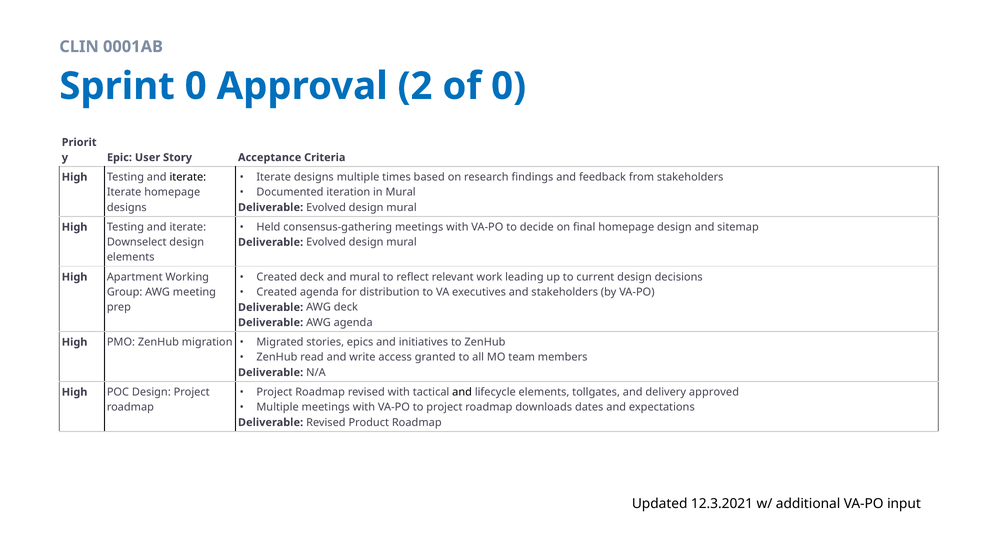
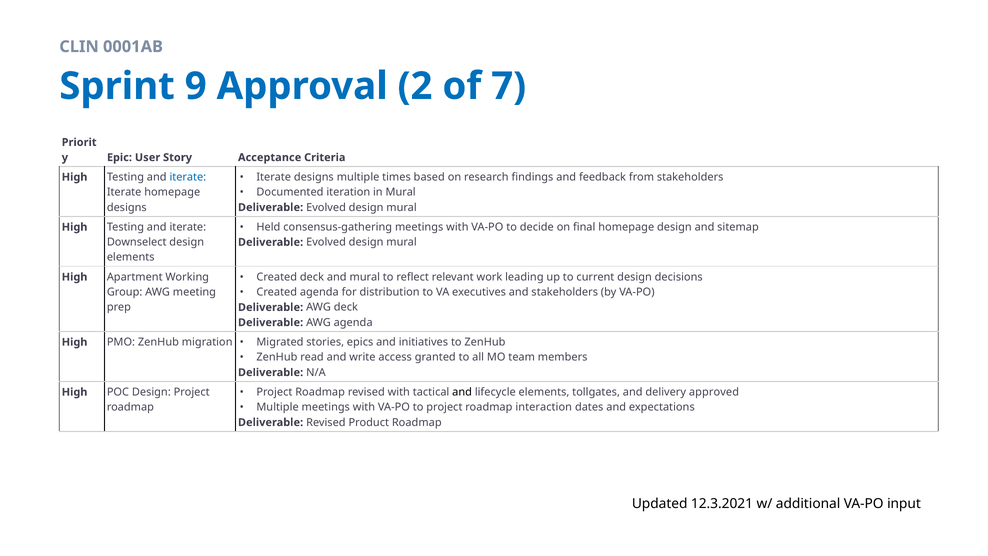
Sprint 0: 0 -> 9
of 0: 0 -> 7
iterate at (188, 177) colour: black -> blue
downloads: downloads -> interaction
